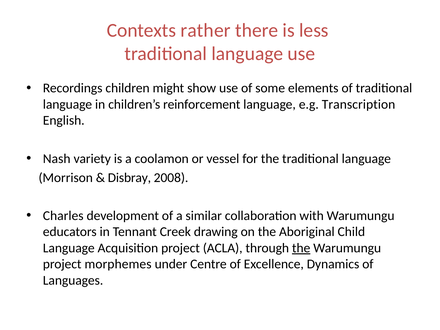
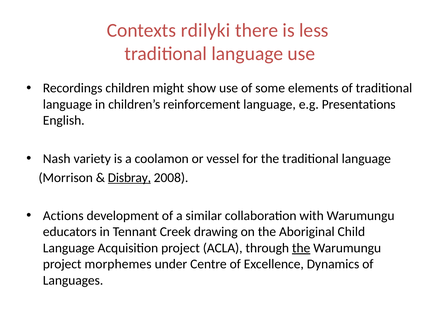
rather: rather -> rdilyki
Transcription: Transcription -> Presentations
Disbray underline: none -> present
Charles: Charles -> Actions
